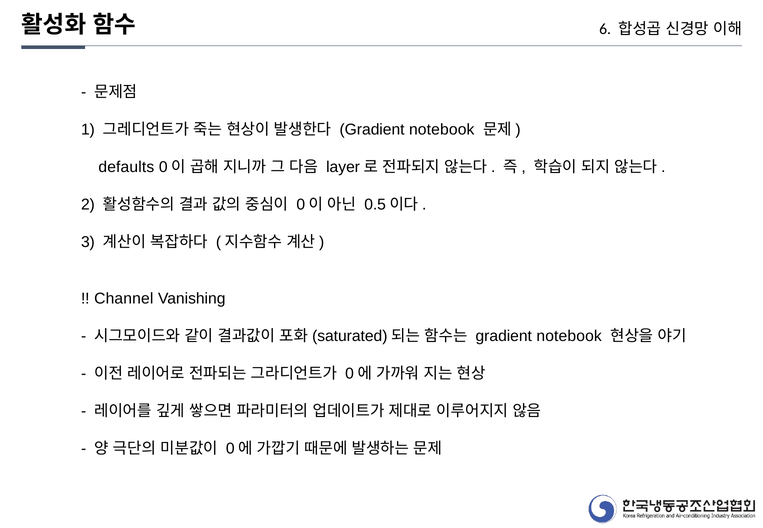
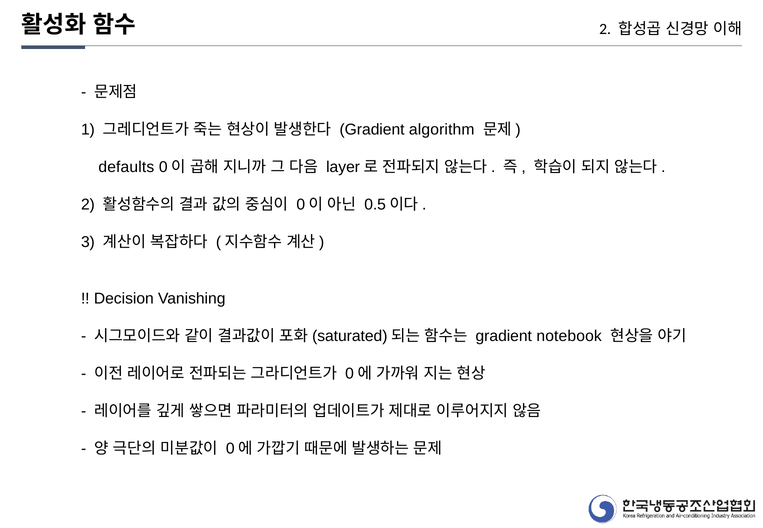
6 at (605, 29): 6 -> 2
notebook at (442, 130): notebook -> algorithm
Channel: Channel -> Decision
